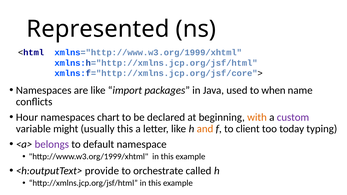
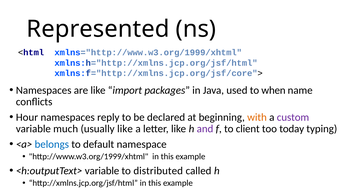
chart: chart -> reply
might: might -> much
usually this: this -> like
and colour: orange -> purple
belongs colour: purple -> blue
<h:outputText> provide: provide -> variable
orchestrate: orchestrate -> distributed
